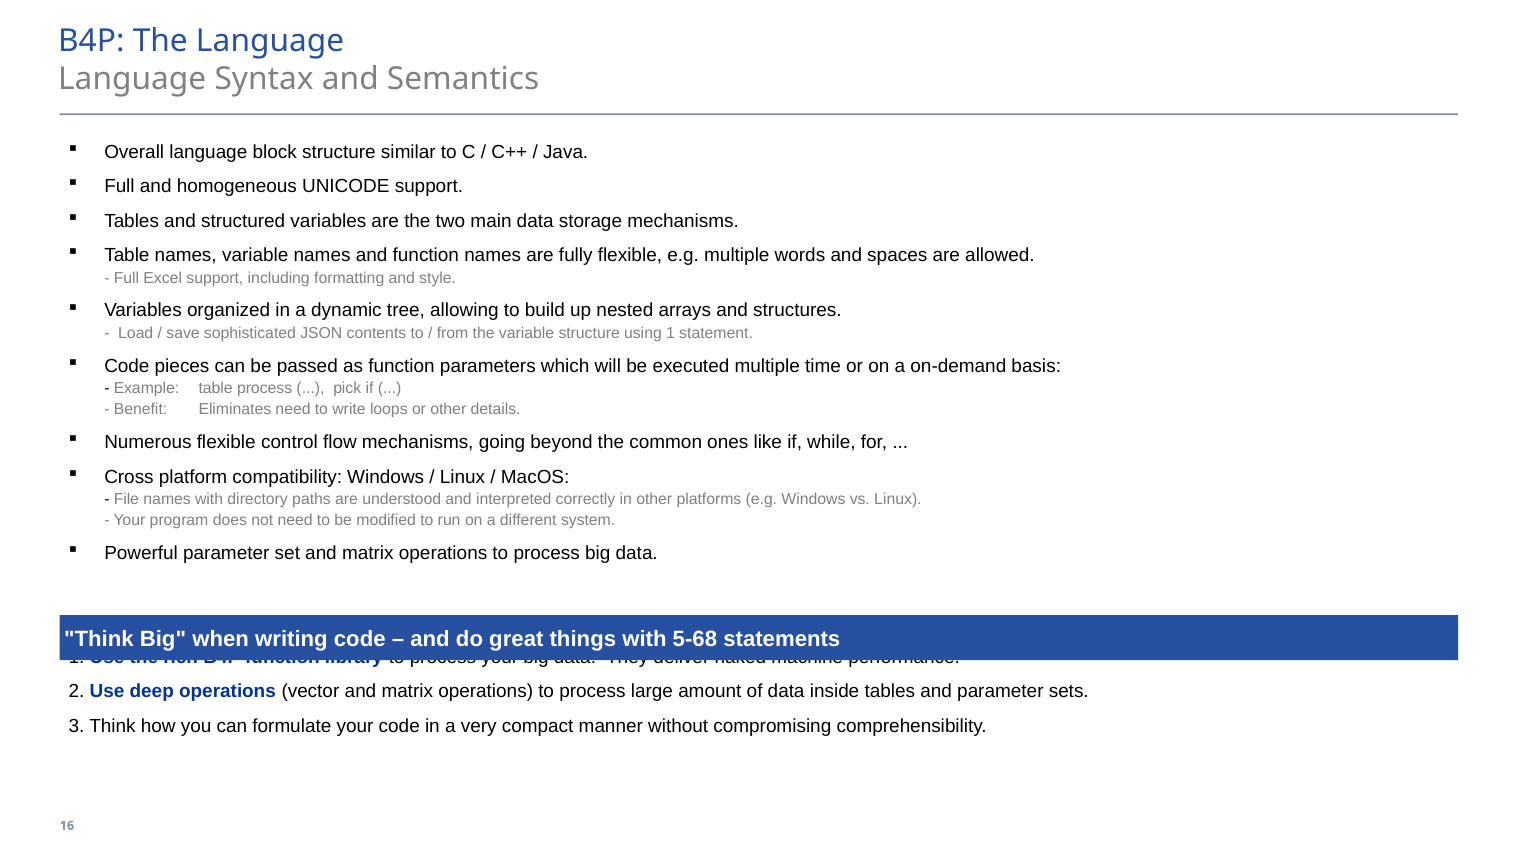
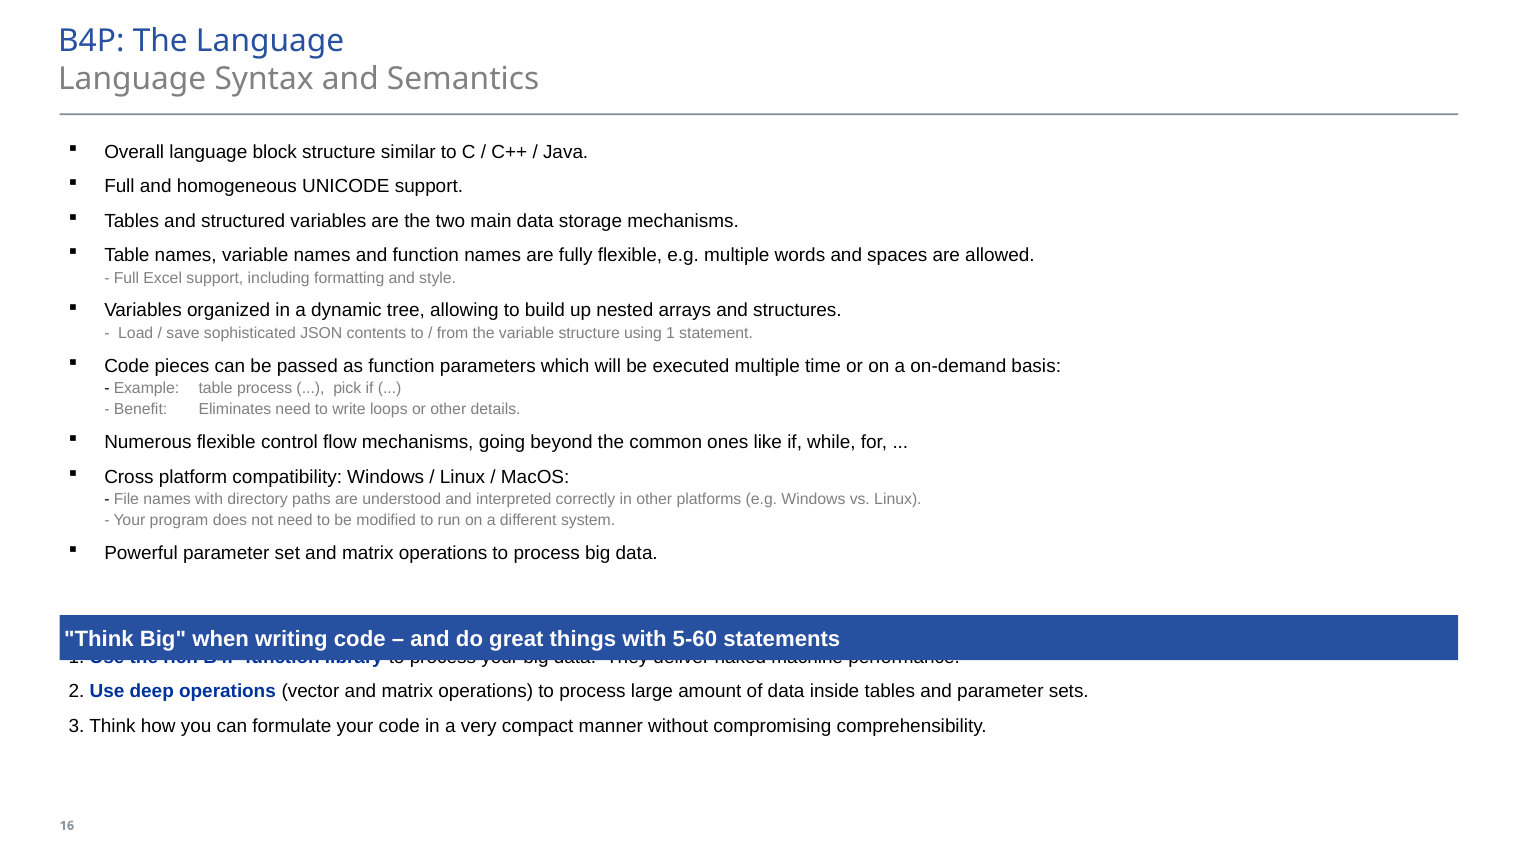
5-68: 5-68 -> 5-60
